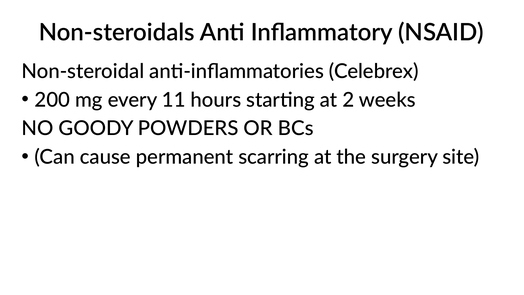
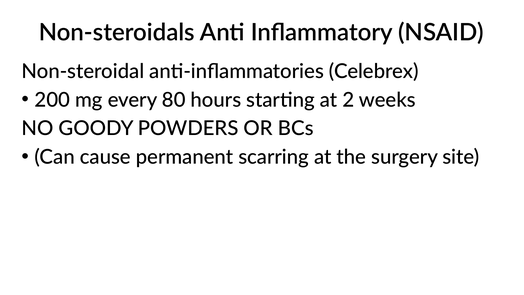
11: 11 -> 80
